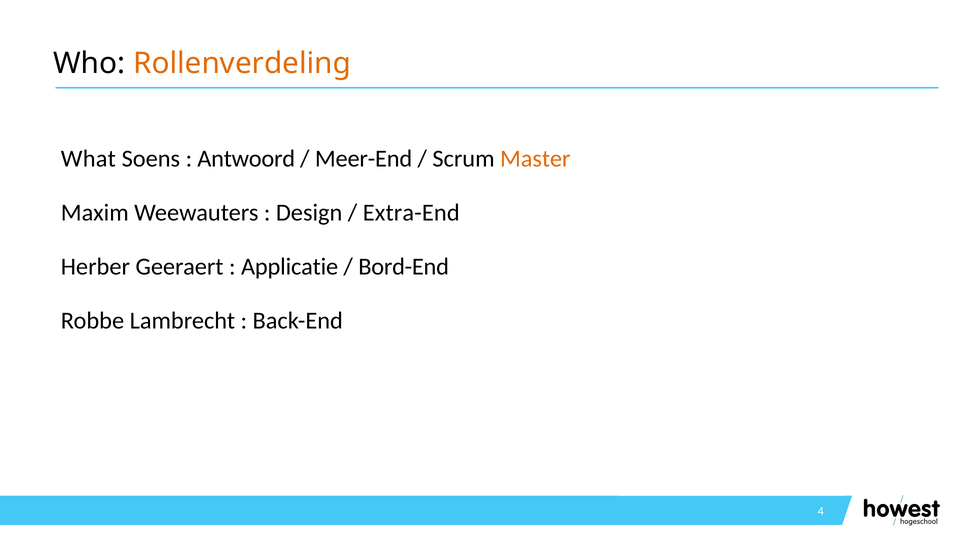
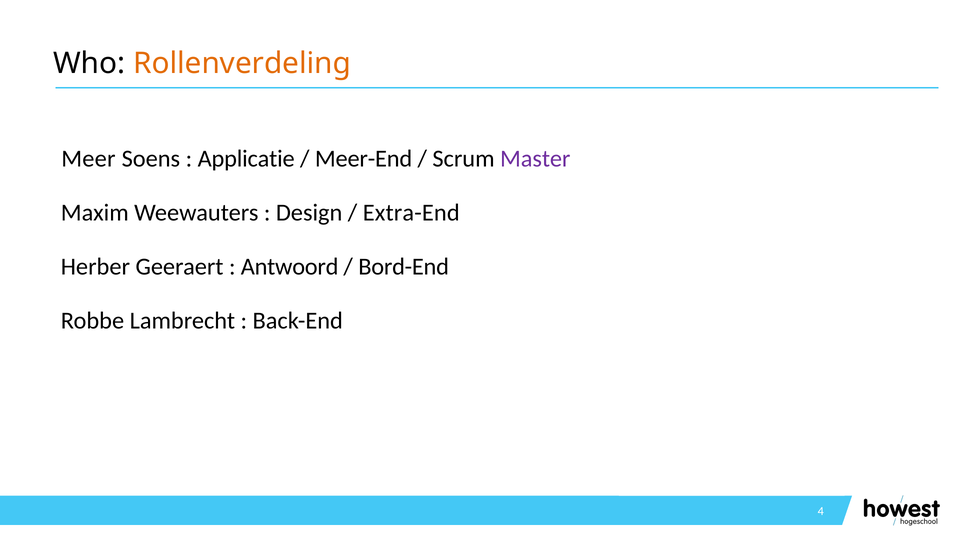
What: What -> Meer
Antwoord: Antwoord -> Applicatie
Master colour: orange -> purple
Applicatie: Applicatie -> Antwoord
